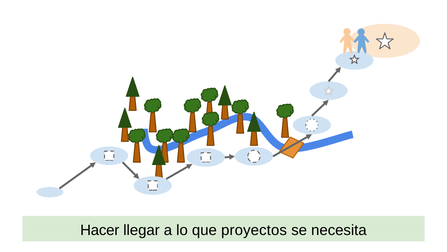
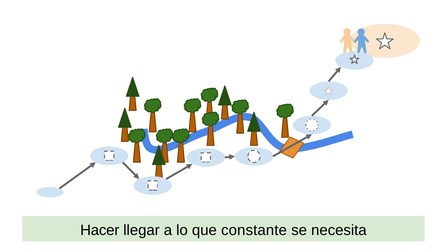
proyectos: proyectos -> constante
